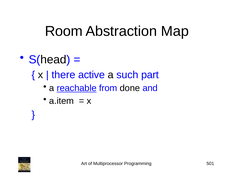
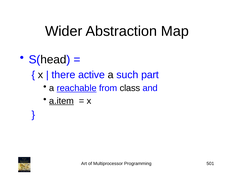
Room: Room -> Wider
done: done -> class
a.item underline: none -> present
